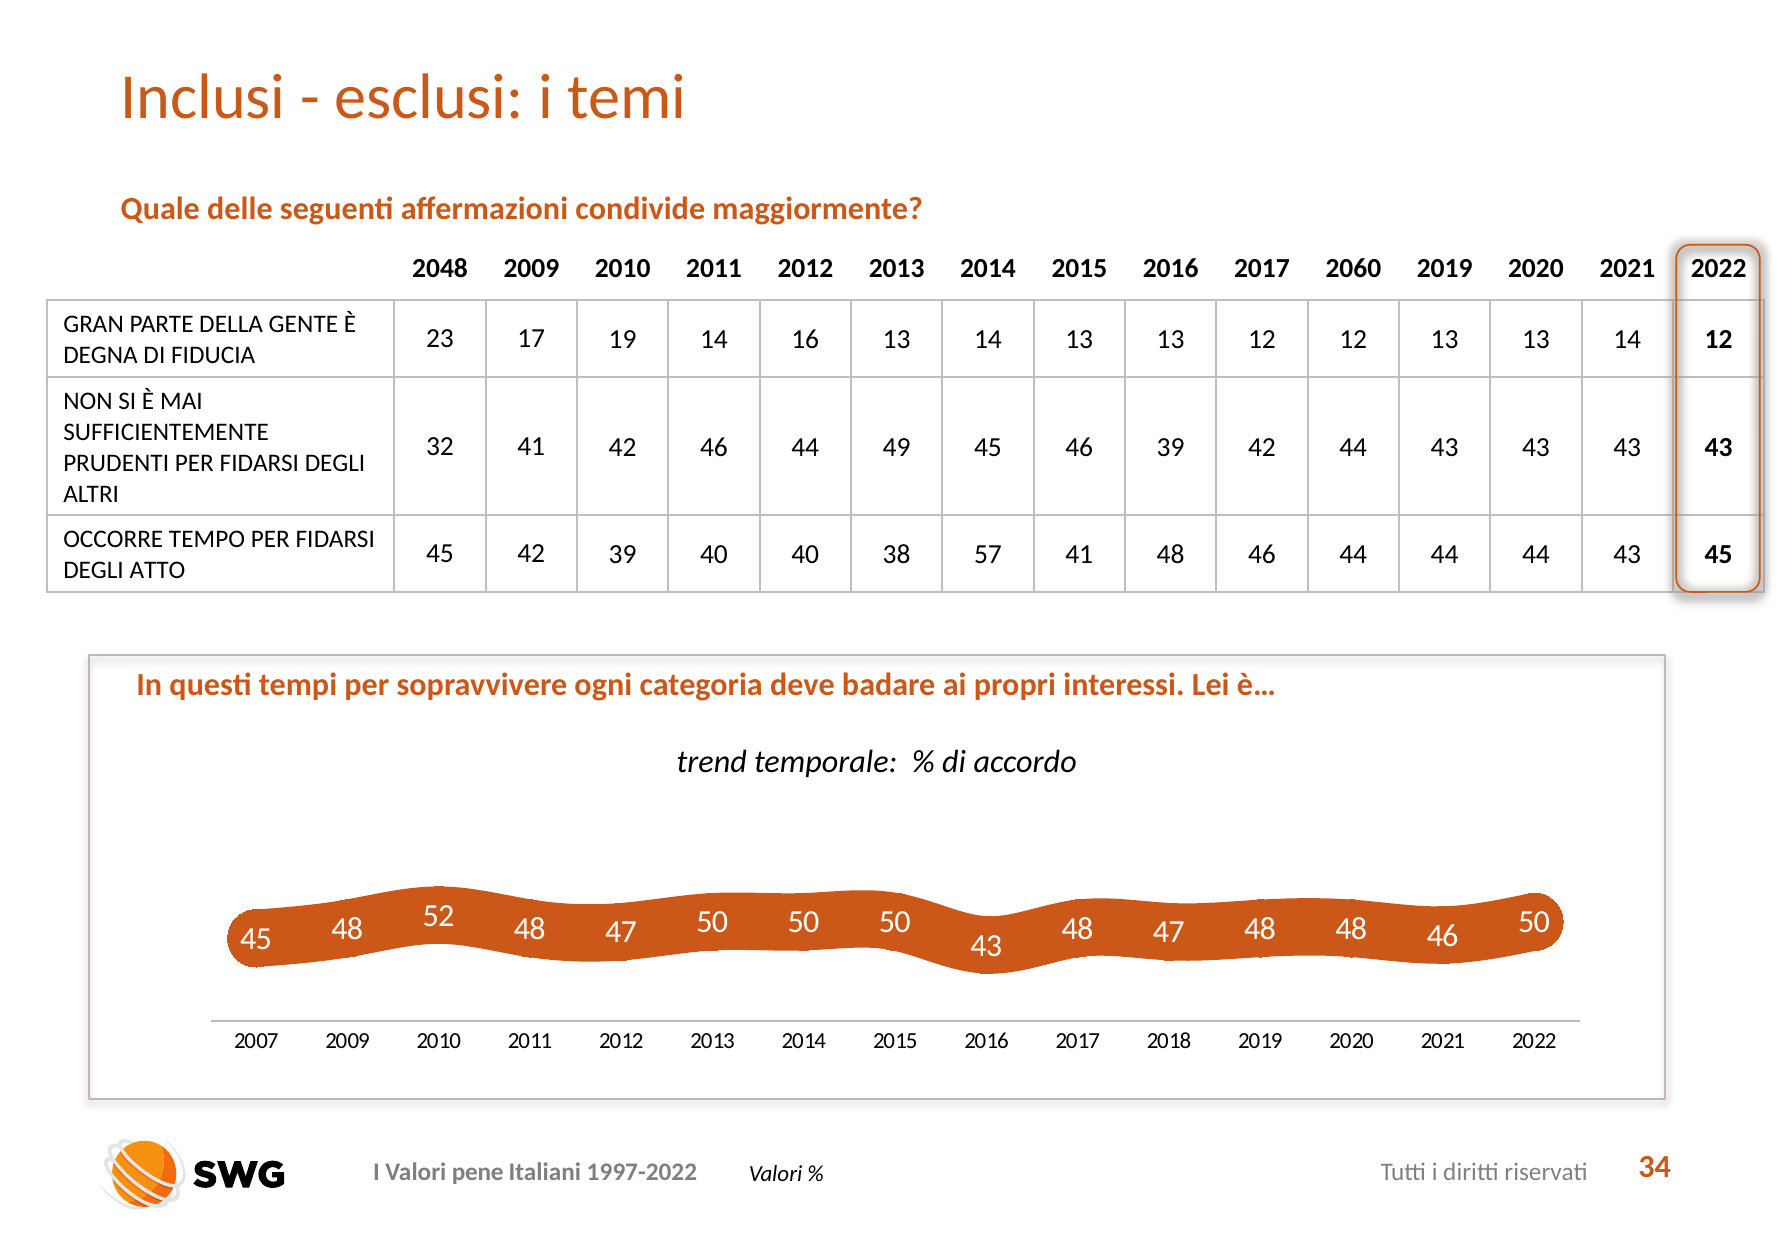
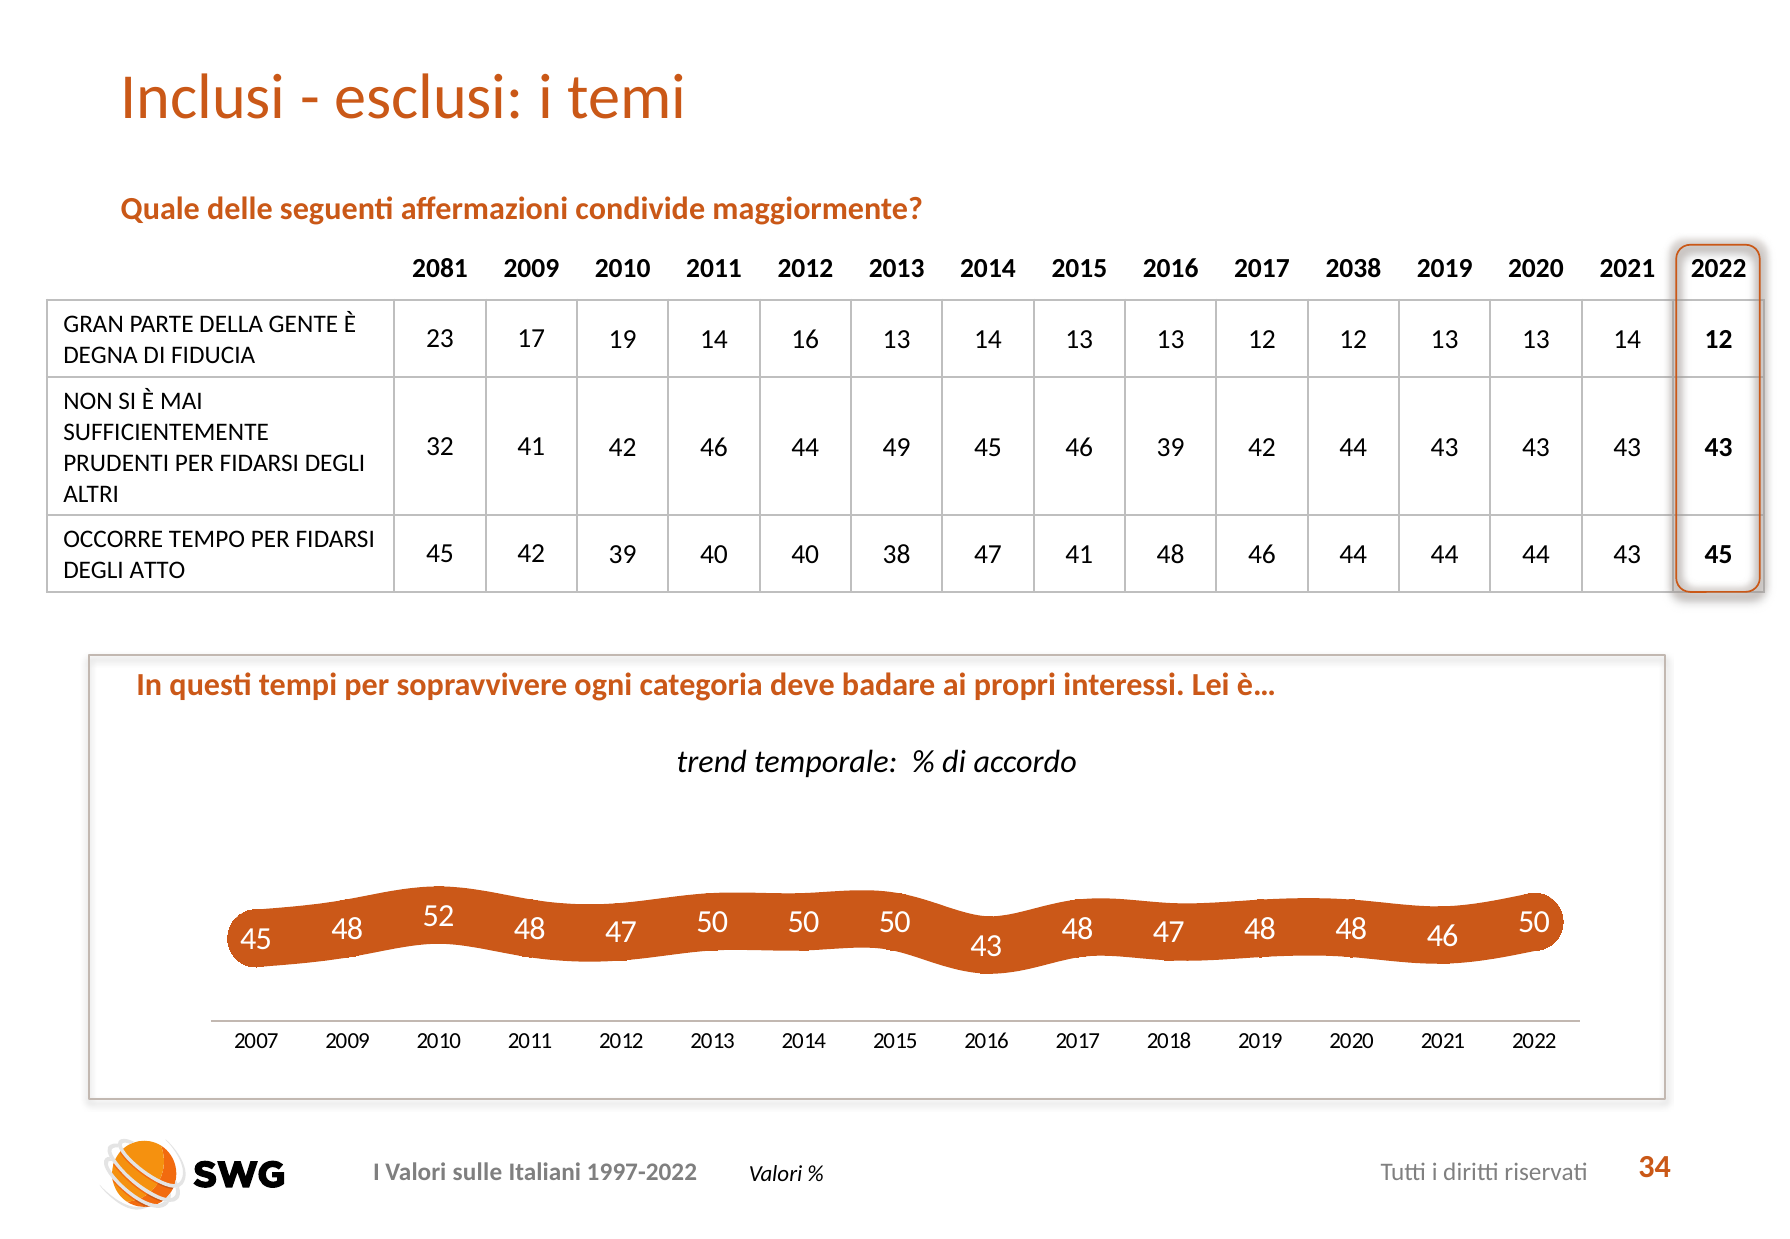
2048: 2048 -> 2081
2060: 2060 -> 2038
38 57: 57 -> 47
pene: pene -> sulle
